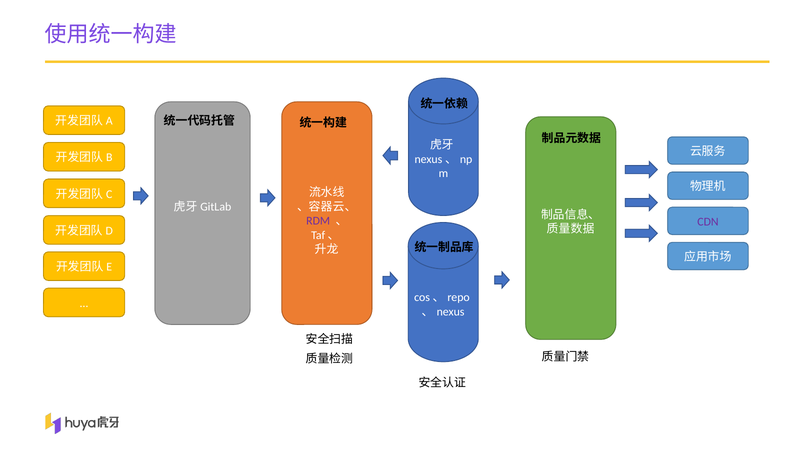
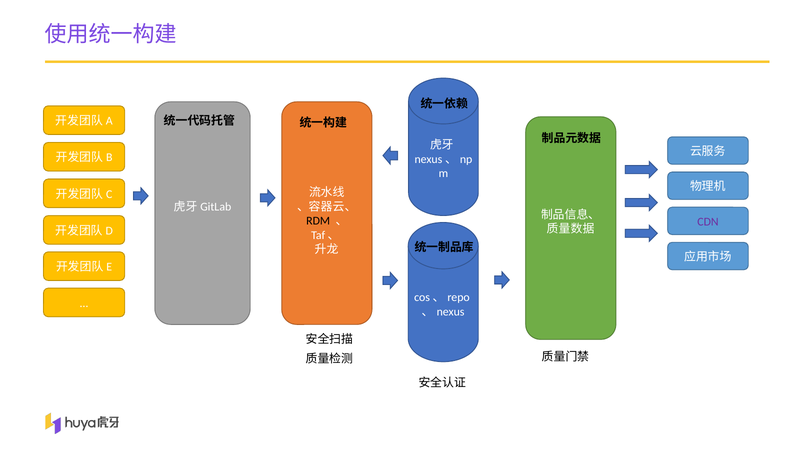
RDM colour: purple -> black
